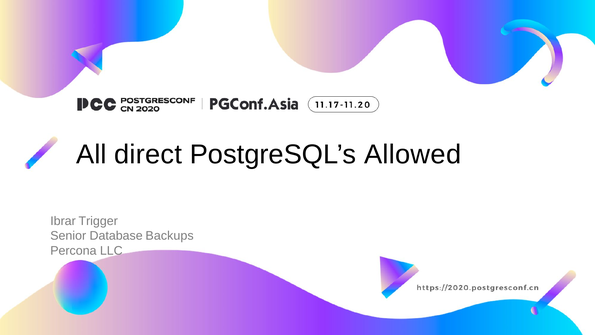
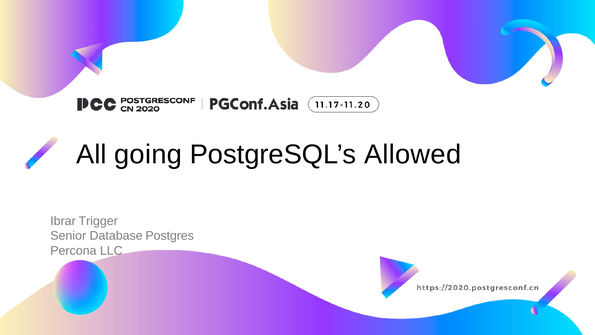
direct: direct -> going
Backups: Backups -> Postgres
